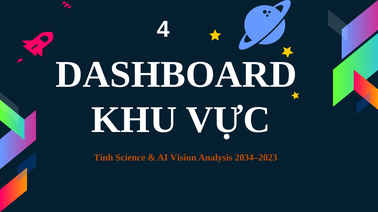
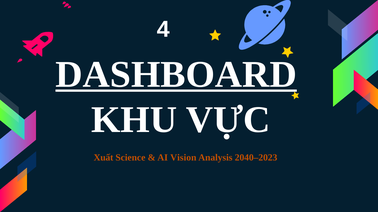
DASHBOARD underline: none -> present
Tính: Tính -> Xuất
2034–2023: 2034–2023 -> 2040–2023
